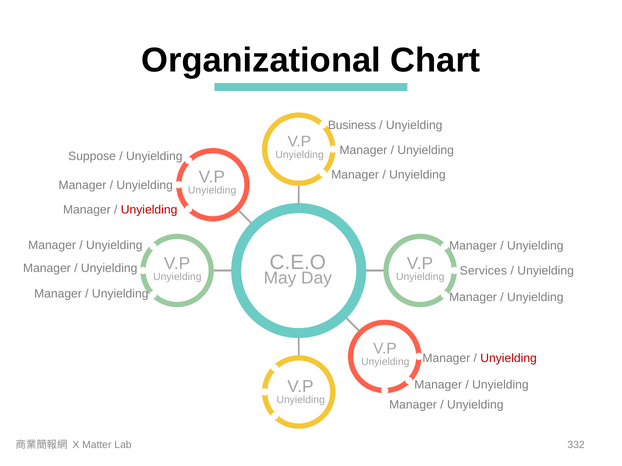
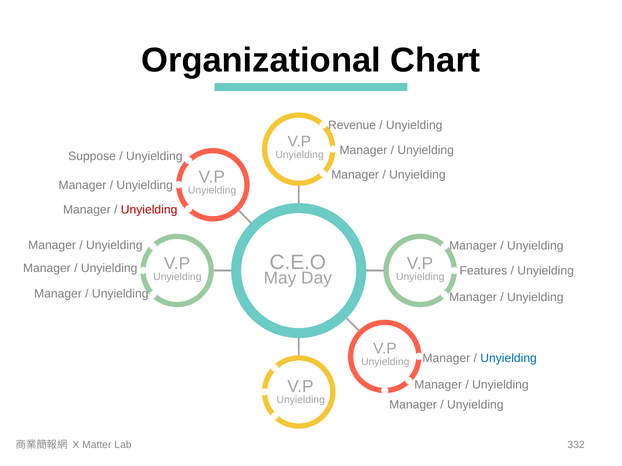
Business: Business -> Revenue
Services: Services -> Features
Unyielding at (509, 358) colour: red -> blue
